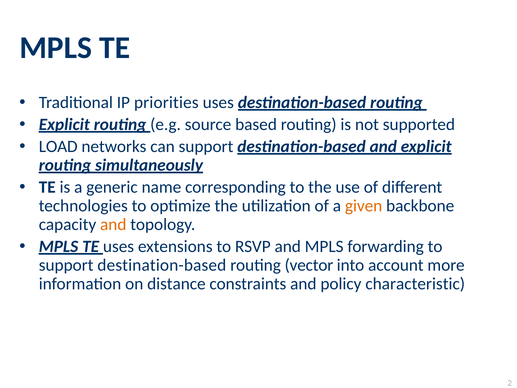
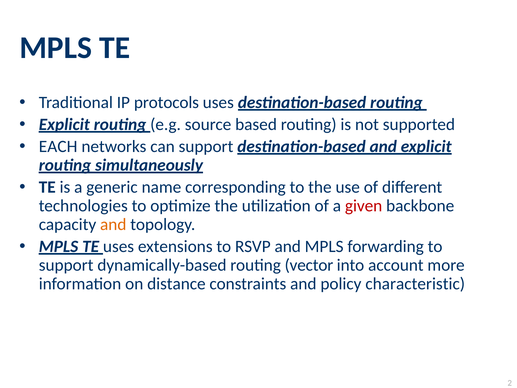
priorities: priorities -> protocols
LOAD: LOAD -> EACH
given colour: orange -> red
destination-based at (162, 265): destination-based -> dynamically-based
